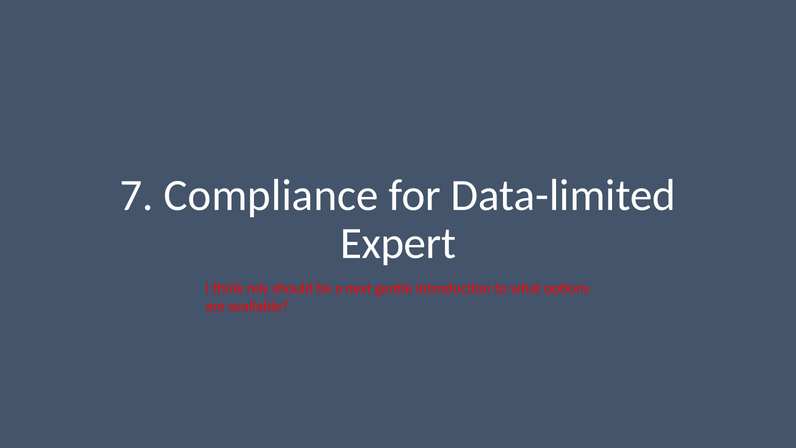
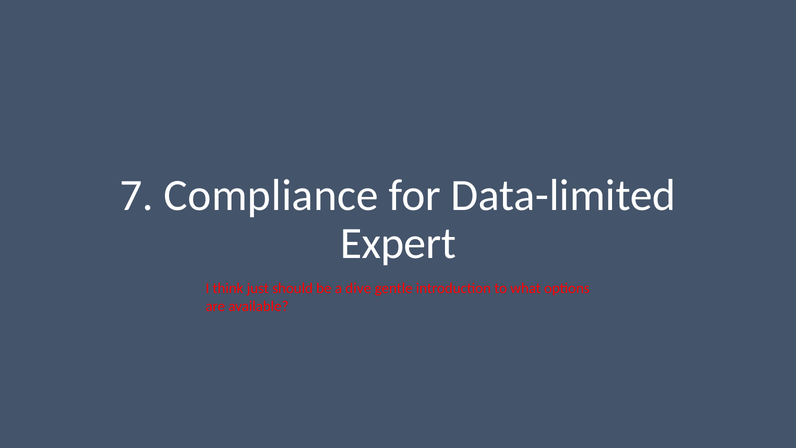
rely: rely -> just
next: next -> dive
